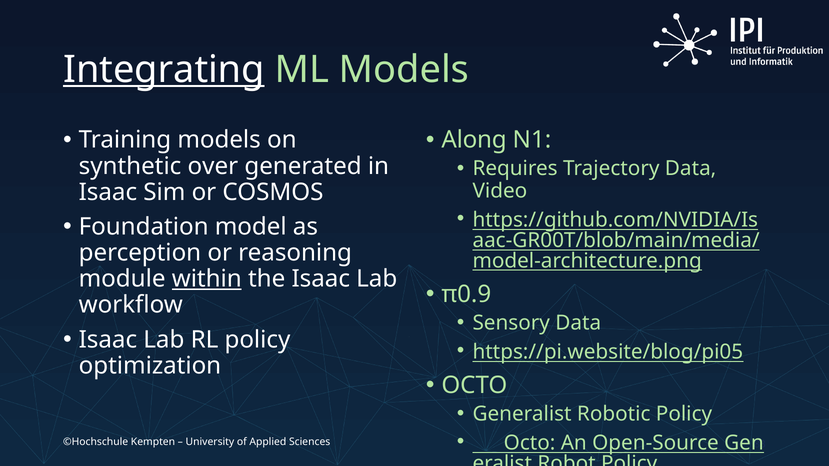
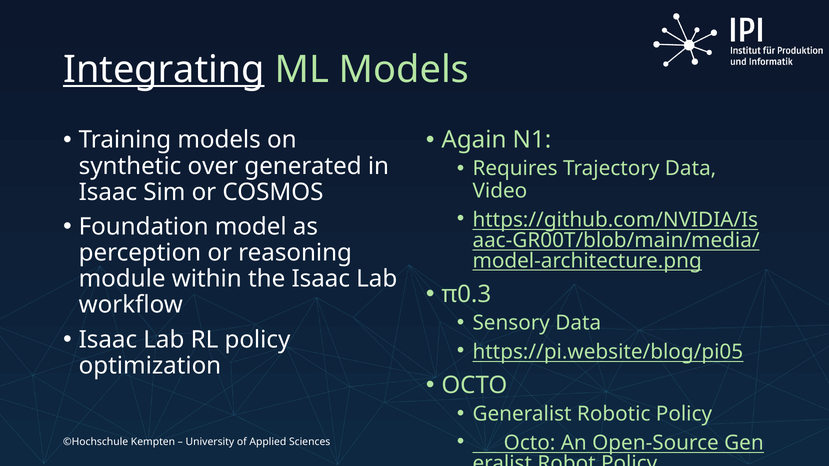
Along: Along -> Again
within underline: present -> none
π0.9: π0.9 -> π0.3
